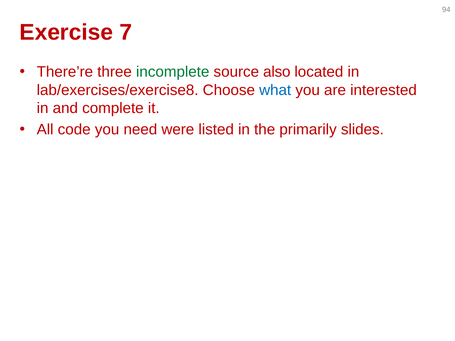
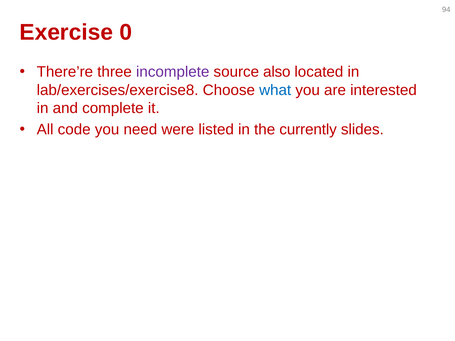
7: 7 -> 0
incomplete colour: green -> purple
primarily: primarily -> currently
